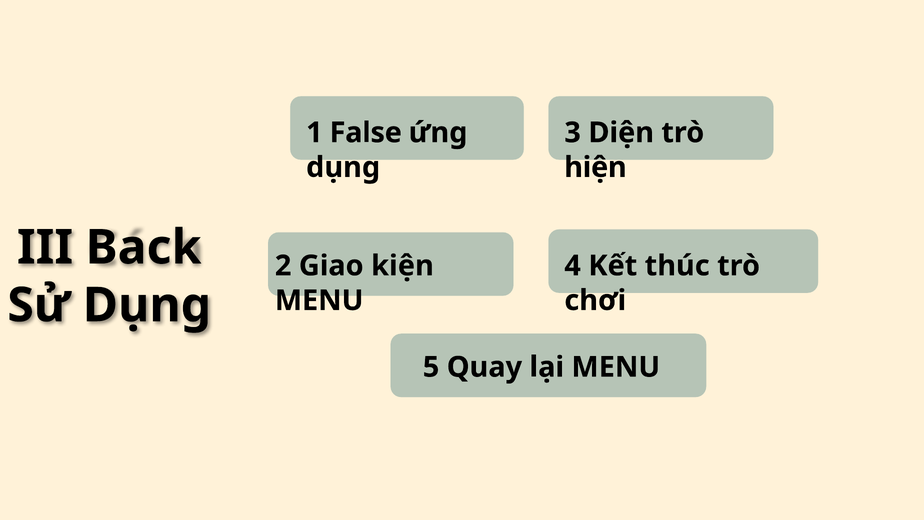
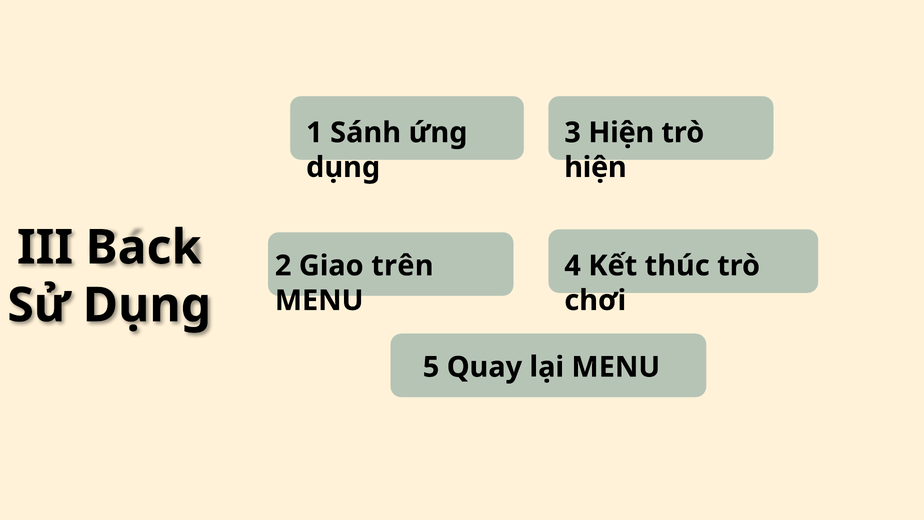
False: False -> Sánh
3 Diện: Diện -> Hiện
kiện: kiện -> trên
